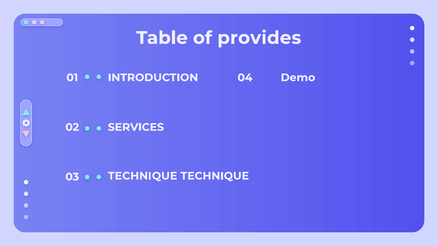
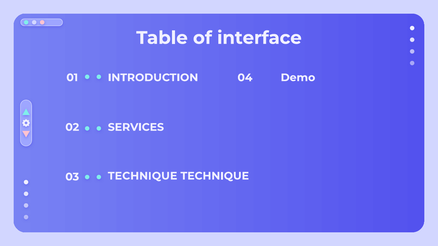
provides: provides -> interface
